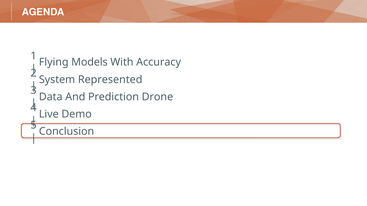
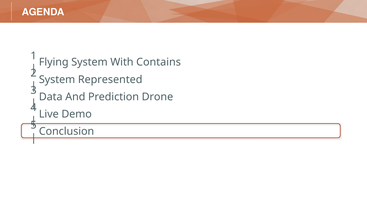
Flying Models: Models -> System
Accuracy: Accuracy -> Contains
